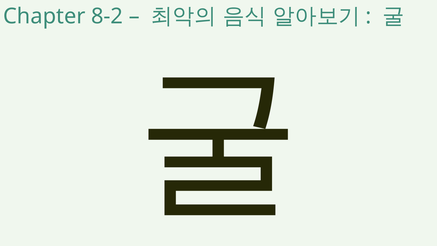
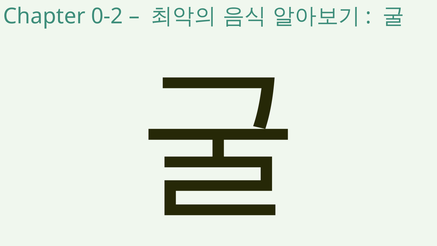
8-2: 8-2 -> 0-2
